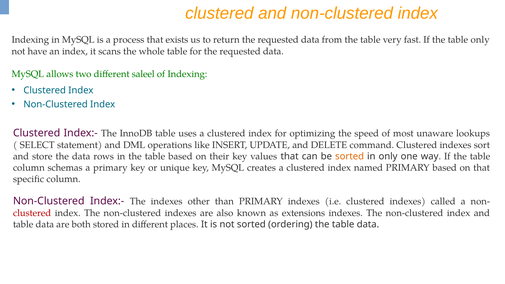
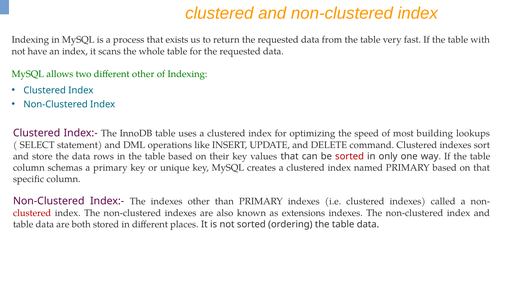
table only: only -> with
different saleel: saleel -> other
unaware: unaware -> building
sorted at (350, 156) colour: orange -> red
